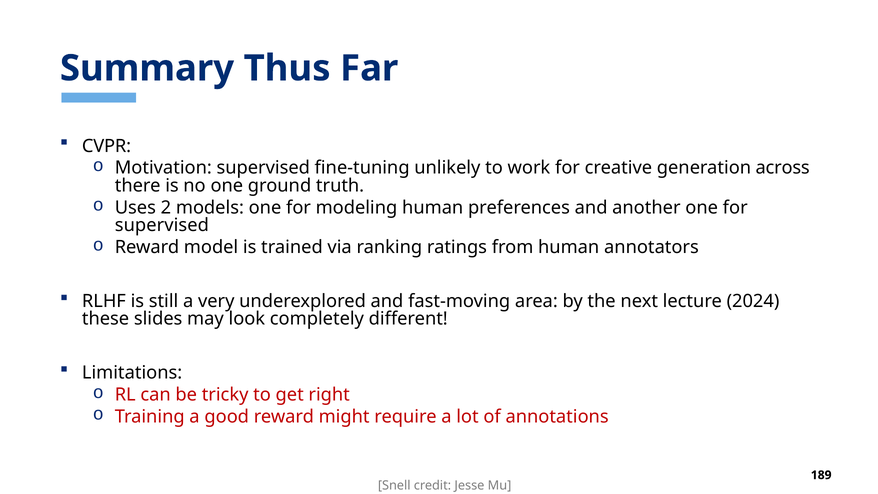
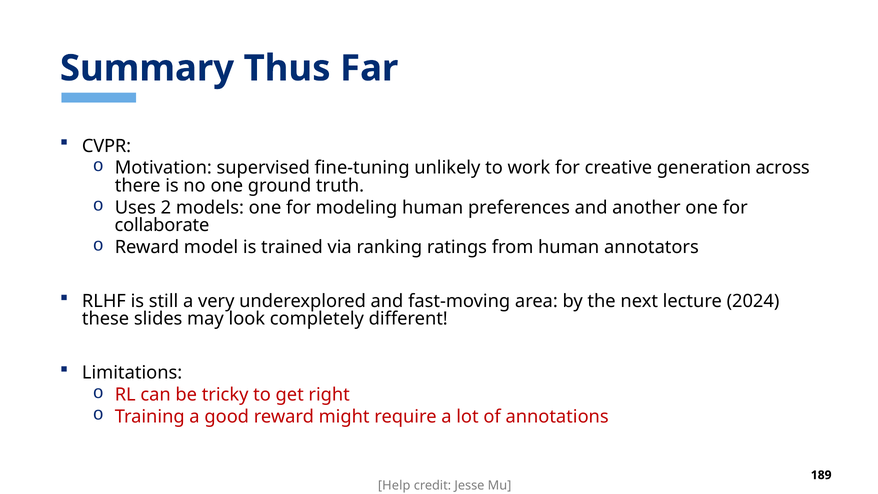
supervised at (162, 225): supervised -> collaborate
Snell: Snell -> Help
